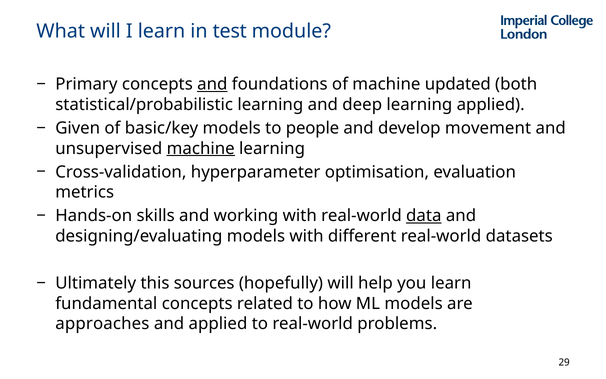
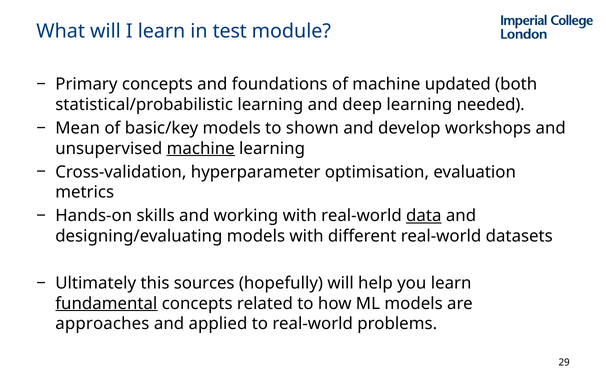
and at (212, 84) underline: present -> none
learning applied: applied -> needed
Given: Given -> Mean
people: people -> shown
movement: movement -> workshops
fundamental underline: none -> present
